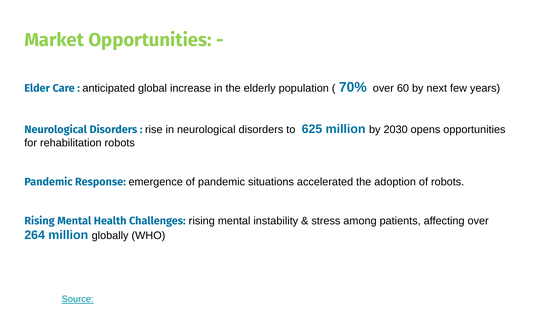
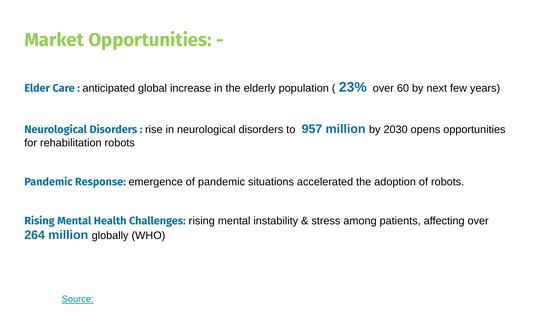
70%: 70% -> 23%
625: 625 -> 957
